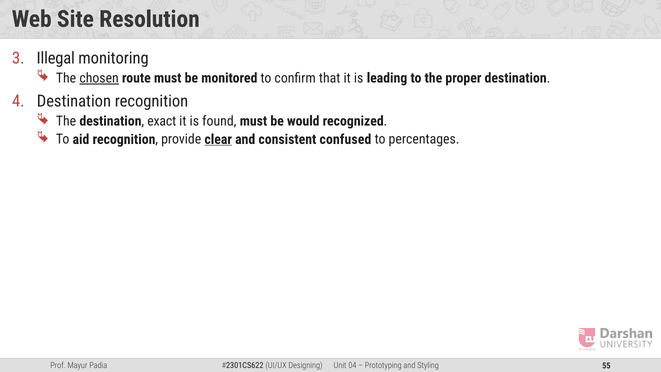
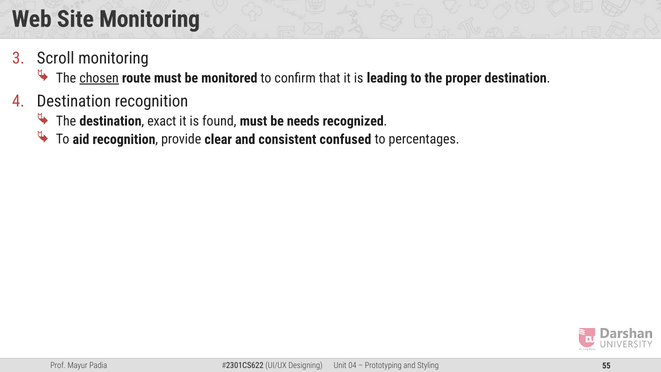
Site Resolution: Resolution -> Monitoring
Illegal: Illegal -> Scroll
would: would -> needs
clear underline: present -> none
